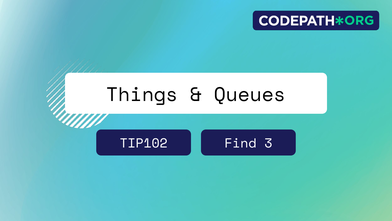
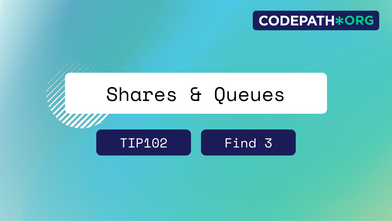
Things: Things -> Shares
